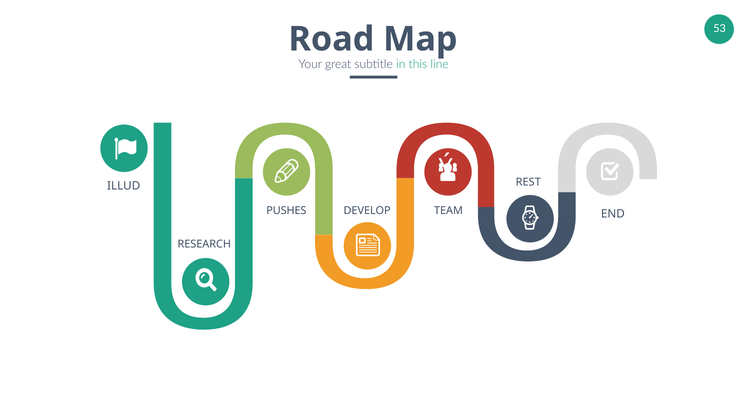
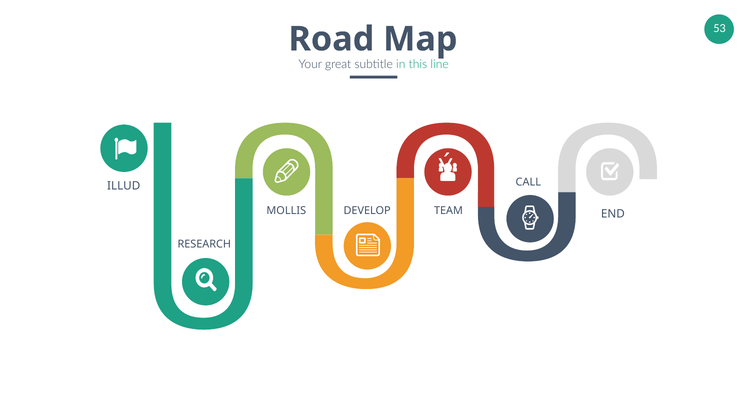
REST: REST -> CALL
PUSHES: PUSHES -> MOLLIS
